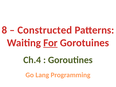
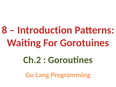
Constructed: Constructed -> Introduction
For underline: present -> none
Ch.4: Ch.4 -> Ch.2
